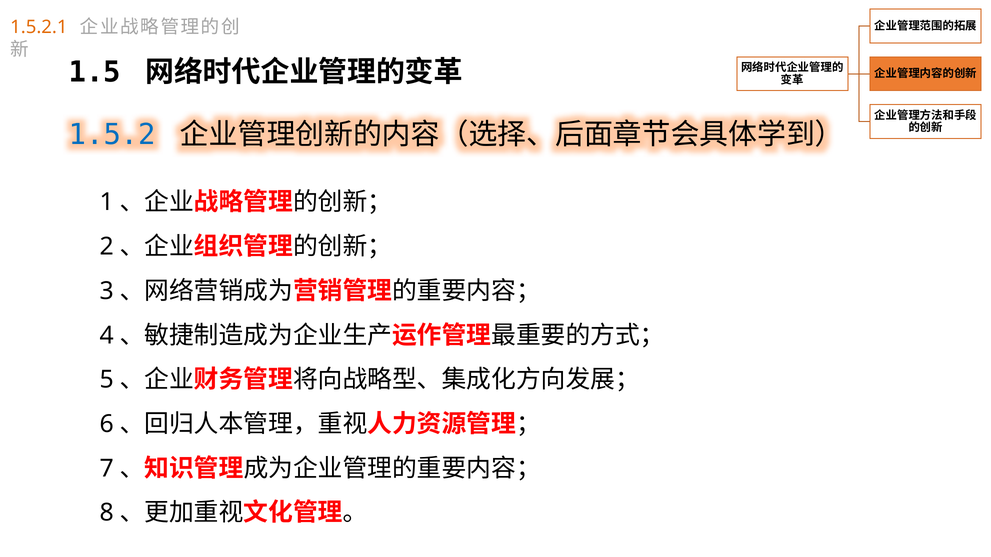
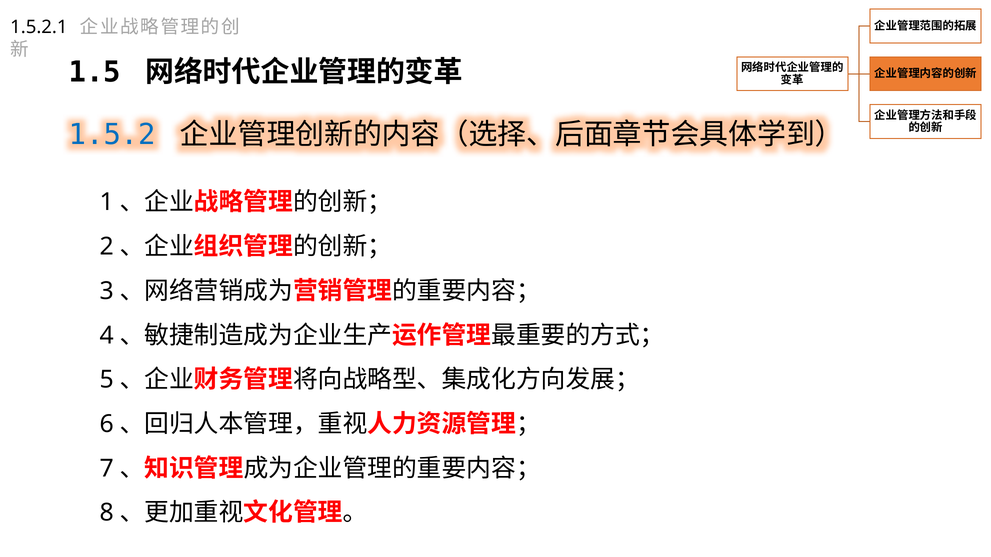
1.5.2.1 colour: orange -> black
